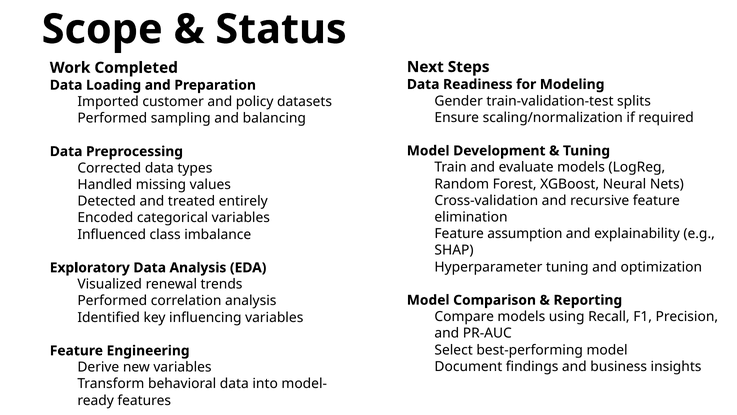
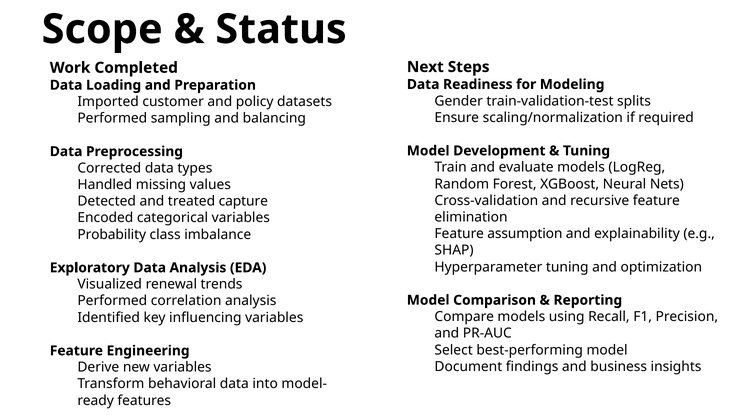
entirely: entirely -> capture
Influenced: Influenced -> Probability
